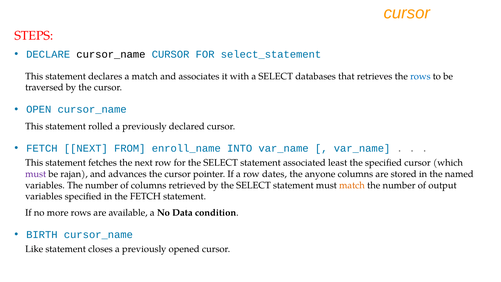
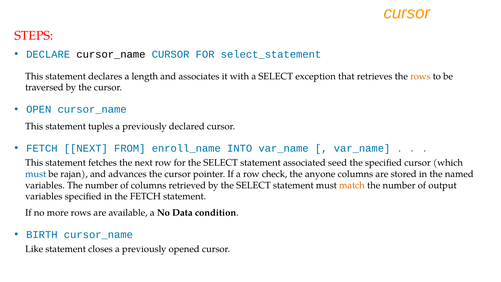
a match: match -> length
databases: databases -> exception
rows at (420, 76) colour: blue -> orange
rolled: rolled -> tuples
least: least -> seed
must at (36, 174) colour: purple -> blue
dates: dates -> check
